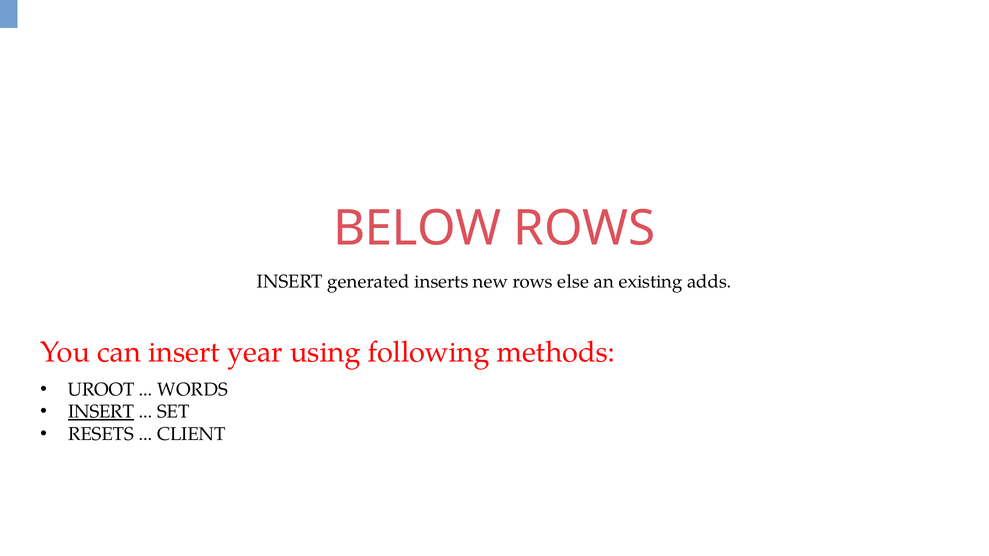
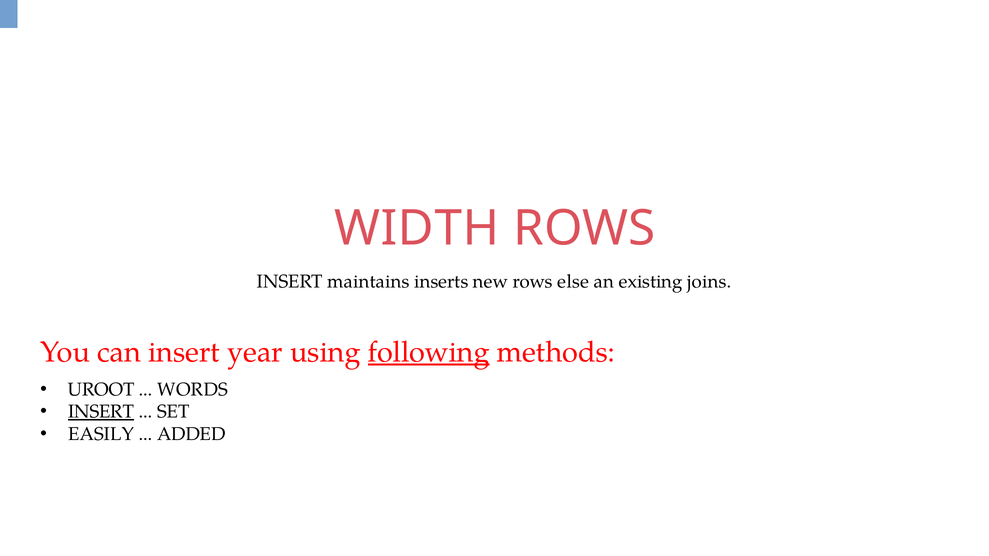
BELOW: BELOW -> WIDTH
generated: generated -> maintains
adds: adds -> joins
following underline: none -> present
RESETS: RESETS -> EASILY
CLIENT: CLIENT -> ADDED
